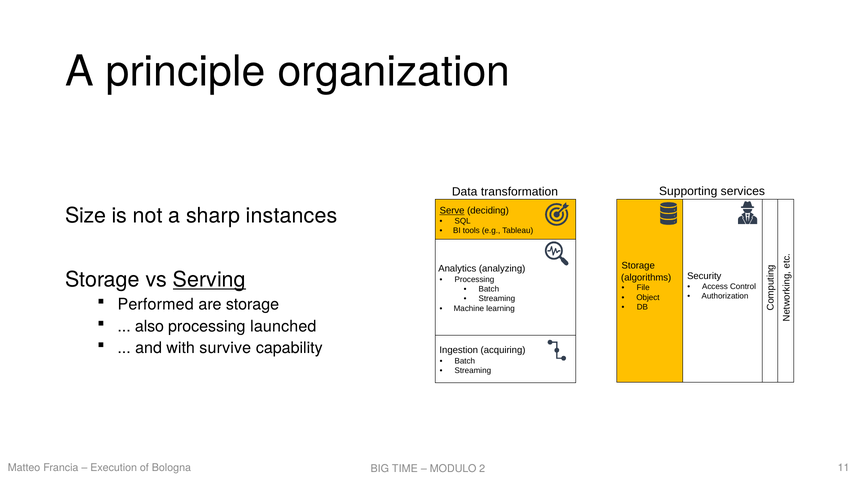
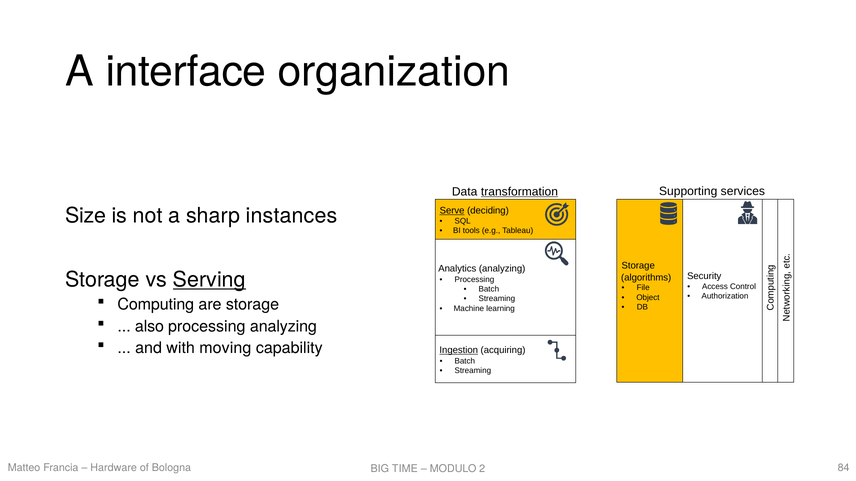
principle: principle -> interface
transformation underline: none -> present
Performed: Performed -> Computing
processing launched: launched -> analyzing
survive: survive -> moving
Ingestion underline: none -> present
Execution: Execution -> Hardware
11: 11 -> 84
